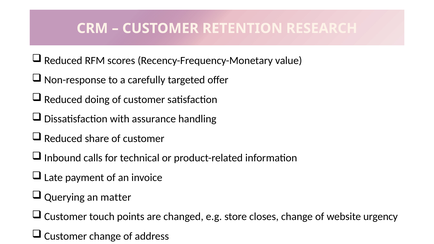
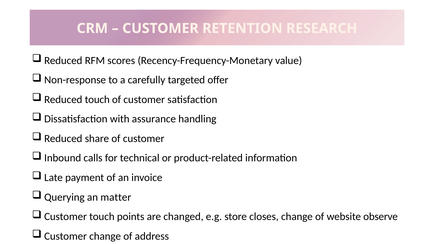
Reduced doing: doing -> touch
urgency: urgency -> observe
